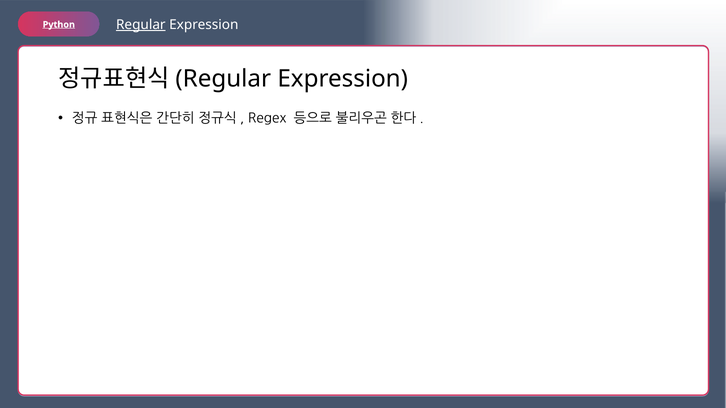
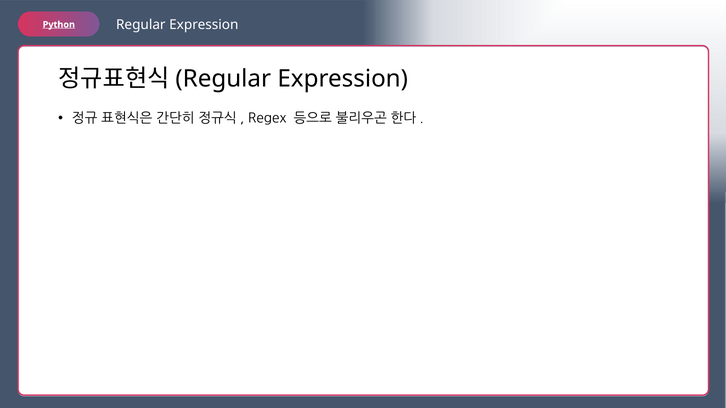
Regular at (141, 25) underline: present -> none
